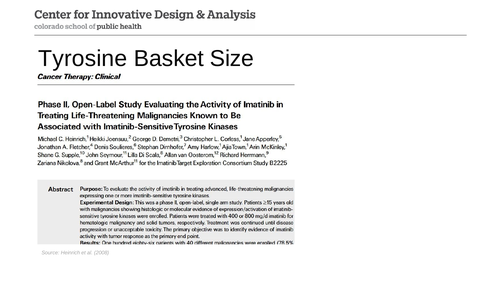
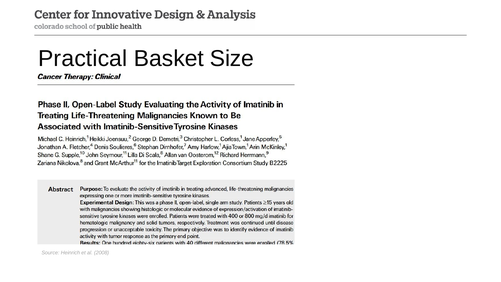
Tyrosine: Tyrosine -> Practical
